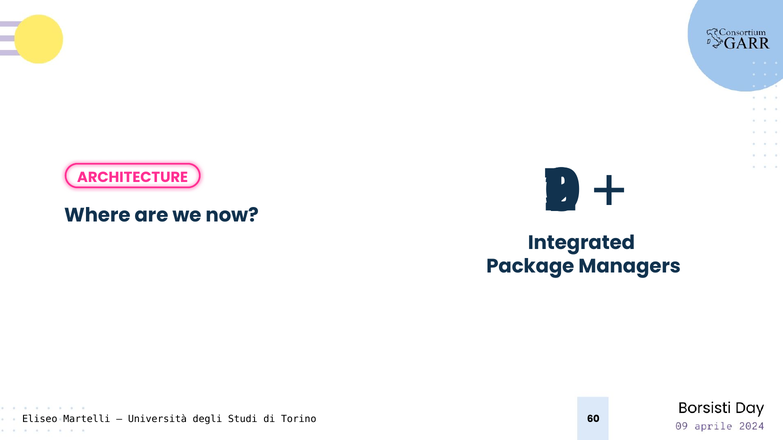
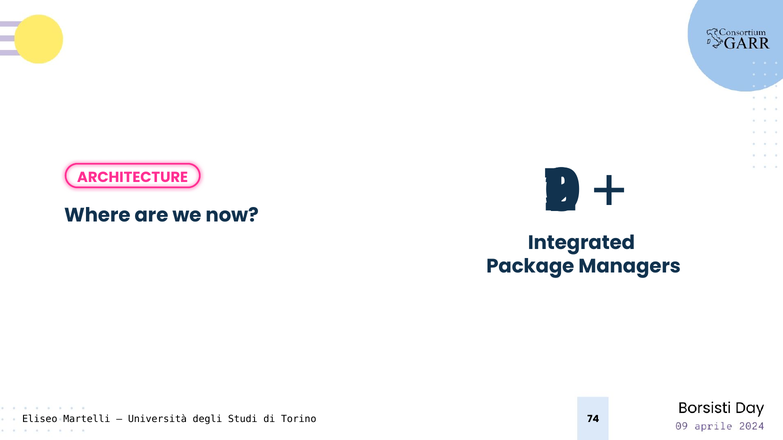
60: 60 -> 74
